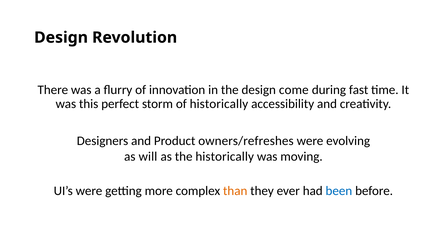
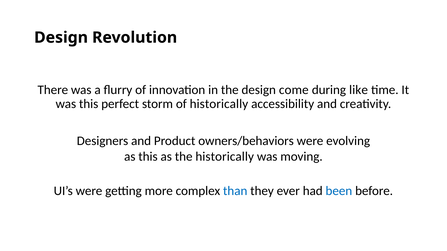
fast: fast -> like
owners/refreshes: owners/refreshes -> owners/behaviors
as will: will -> this
than colour: orange -> blue
